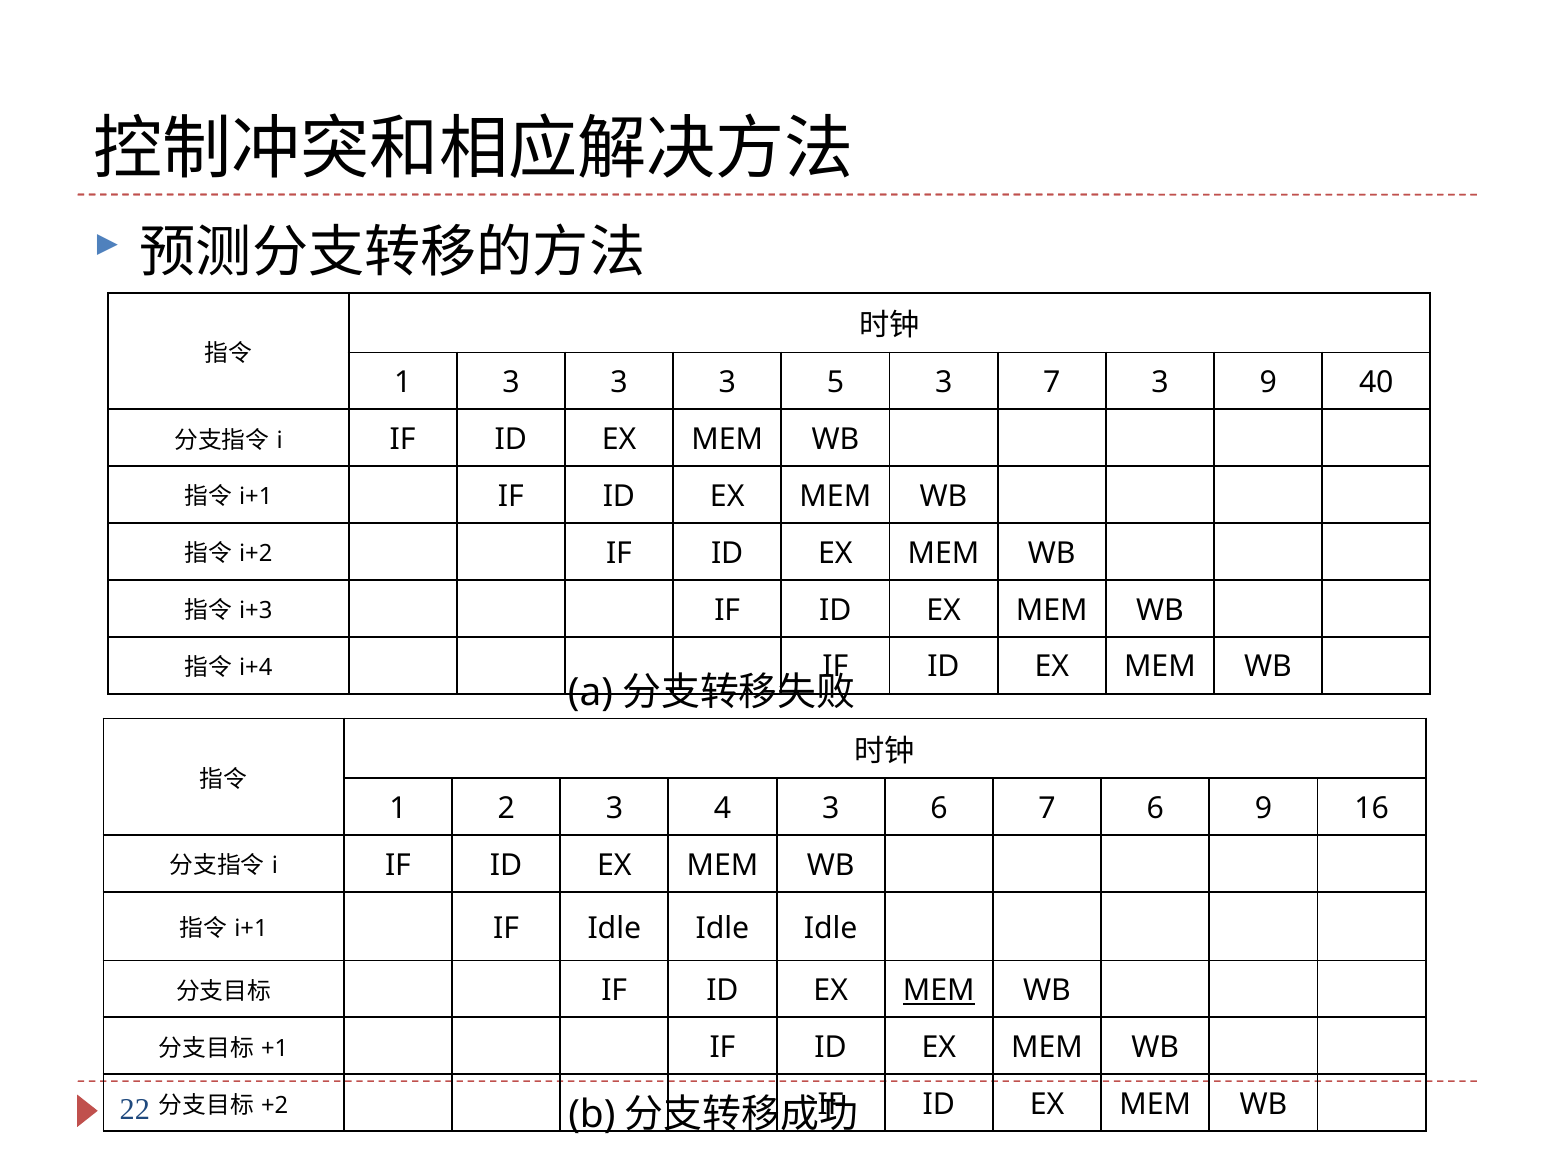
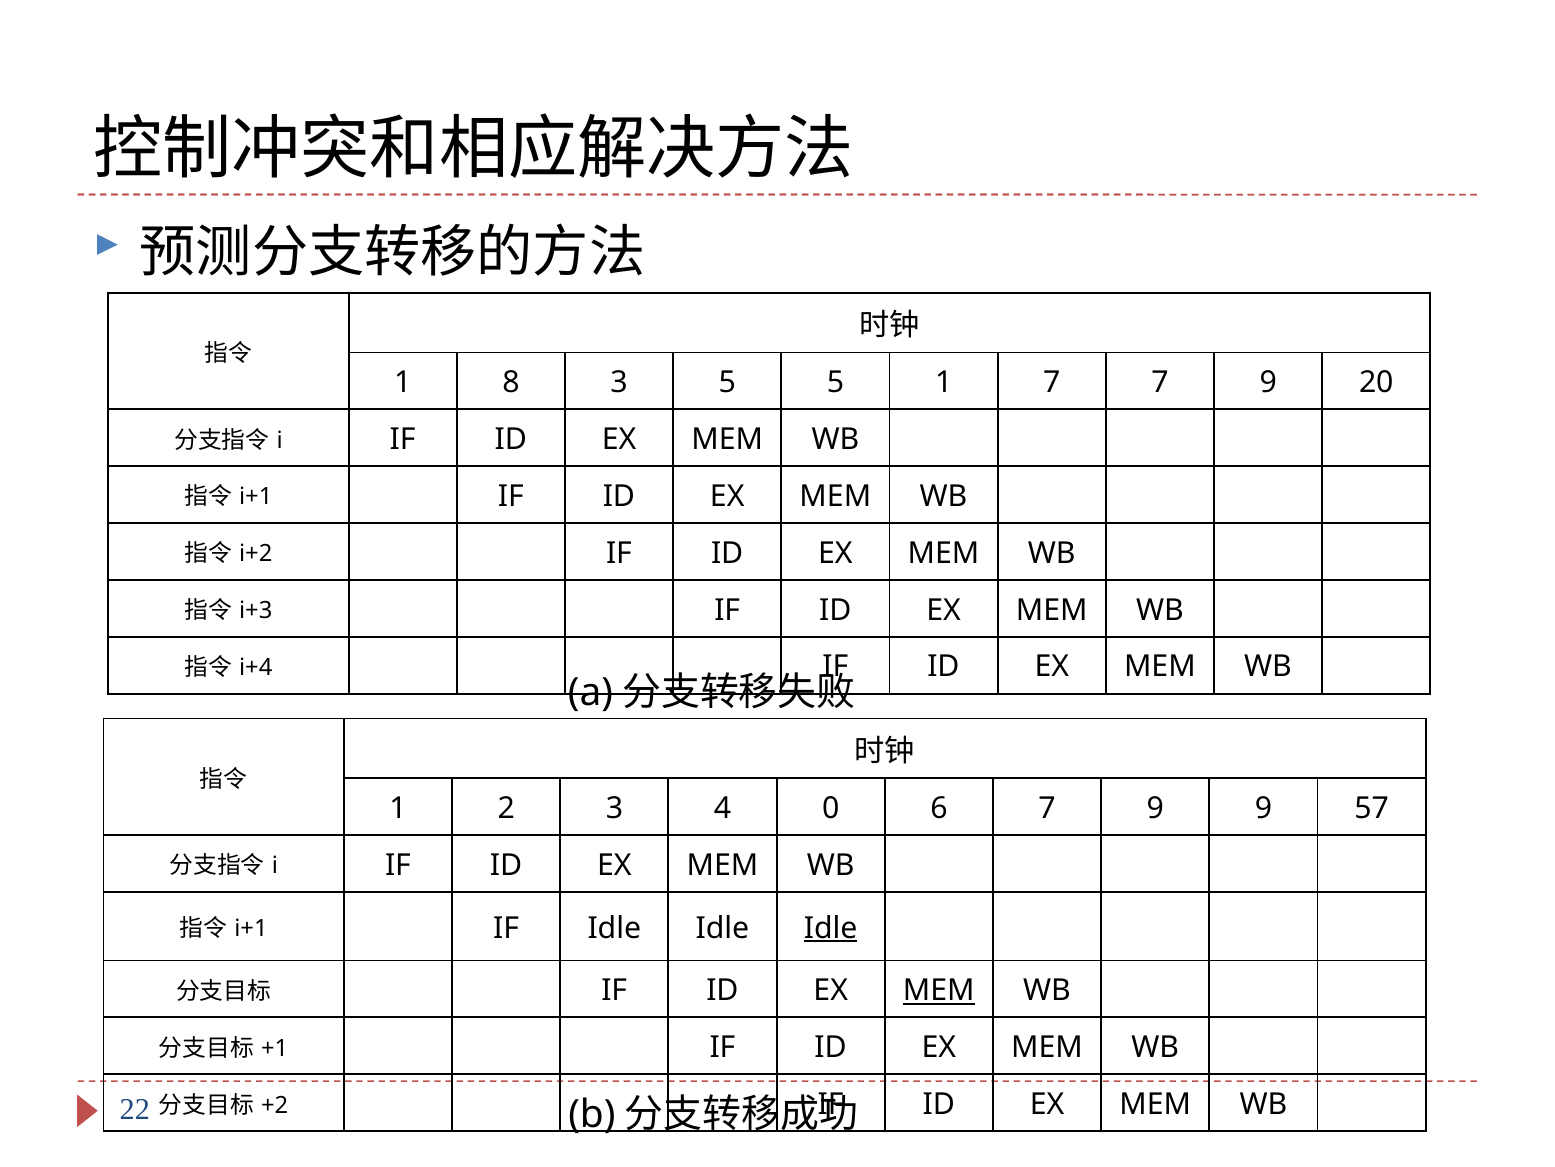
1 3: 3 -> 8
3 at (727, 382): 3 -> 5
5 3: 3 -> 1
7 3: 3 -> 7
40: 40 -> 20
4 3: 3 -> 0
6 7 6: 6 -> 9
16: 16 -> 57
Idle at (831, 927) underline: none -> present
